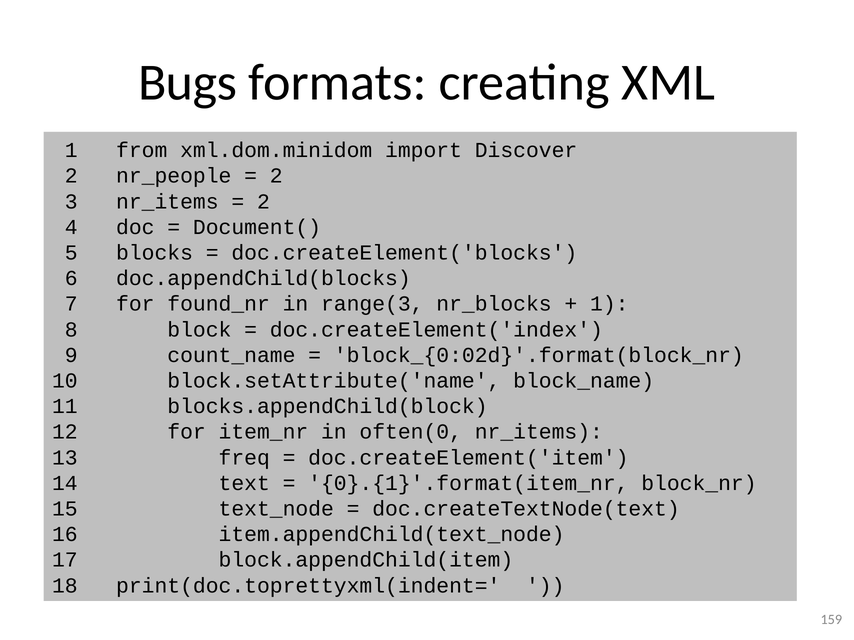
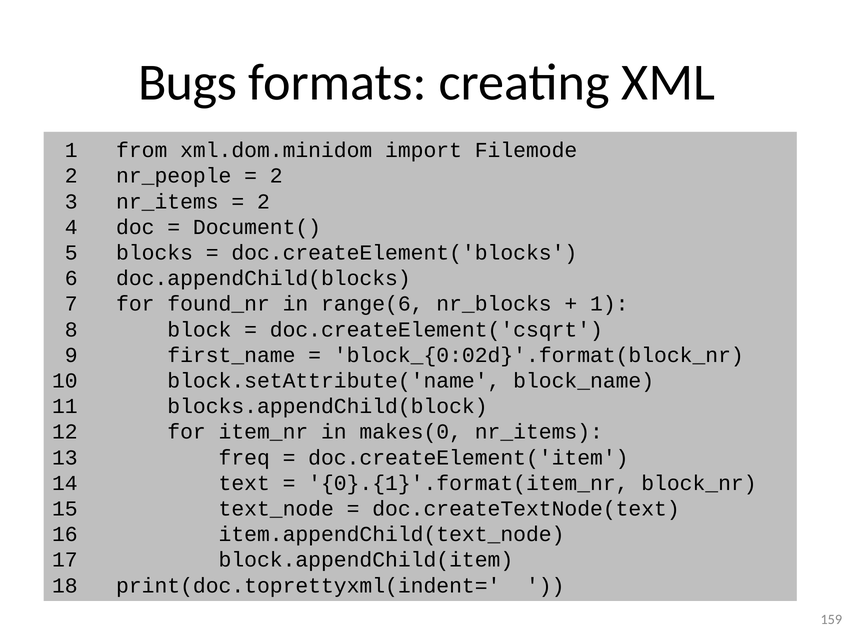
Discover: Discover -> Filemode
range(3: range(3 -> range(6
doc.createElement('index: doc.createElement('index -> doc.createElement('csqrt
count_name: count_name -> first_name
often(0: often(0 -> makes(0
